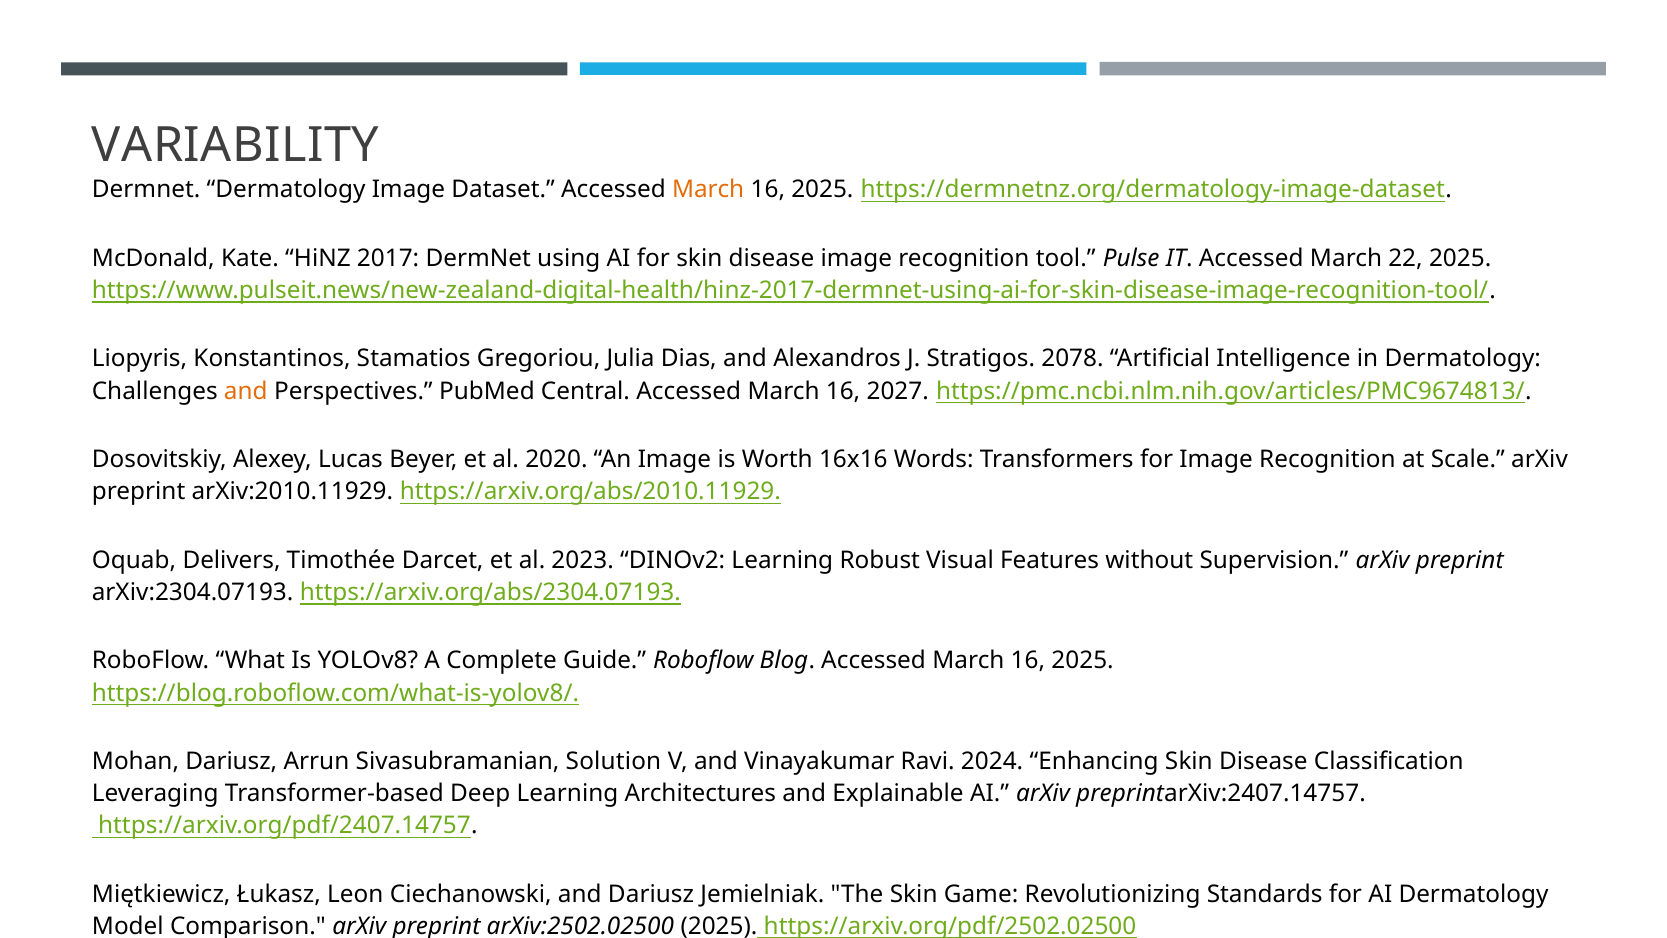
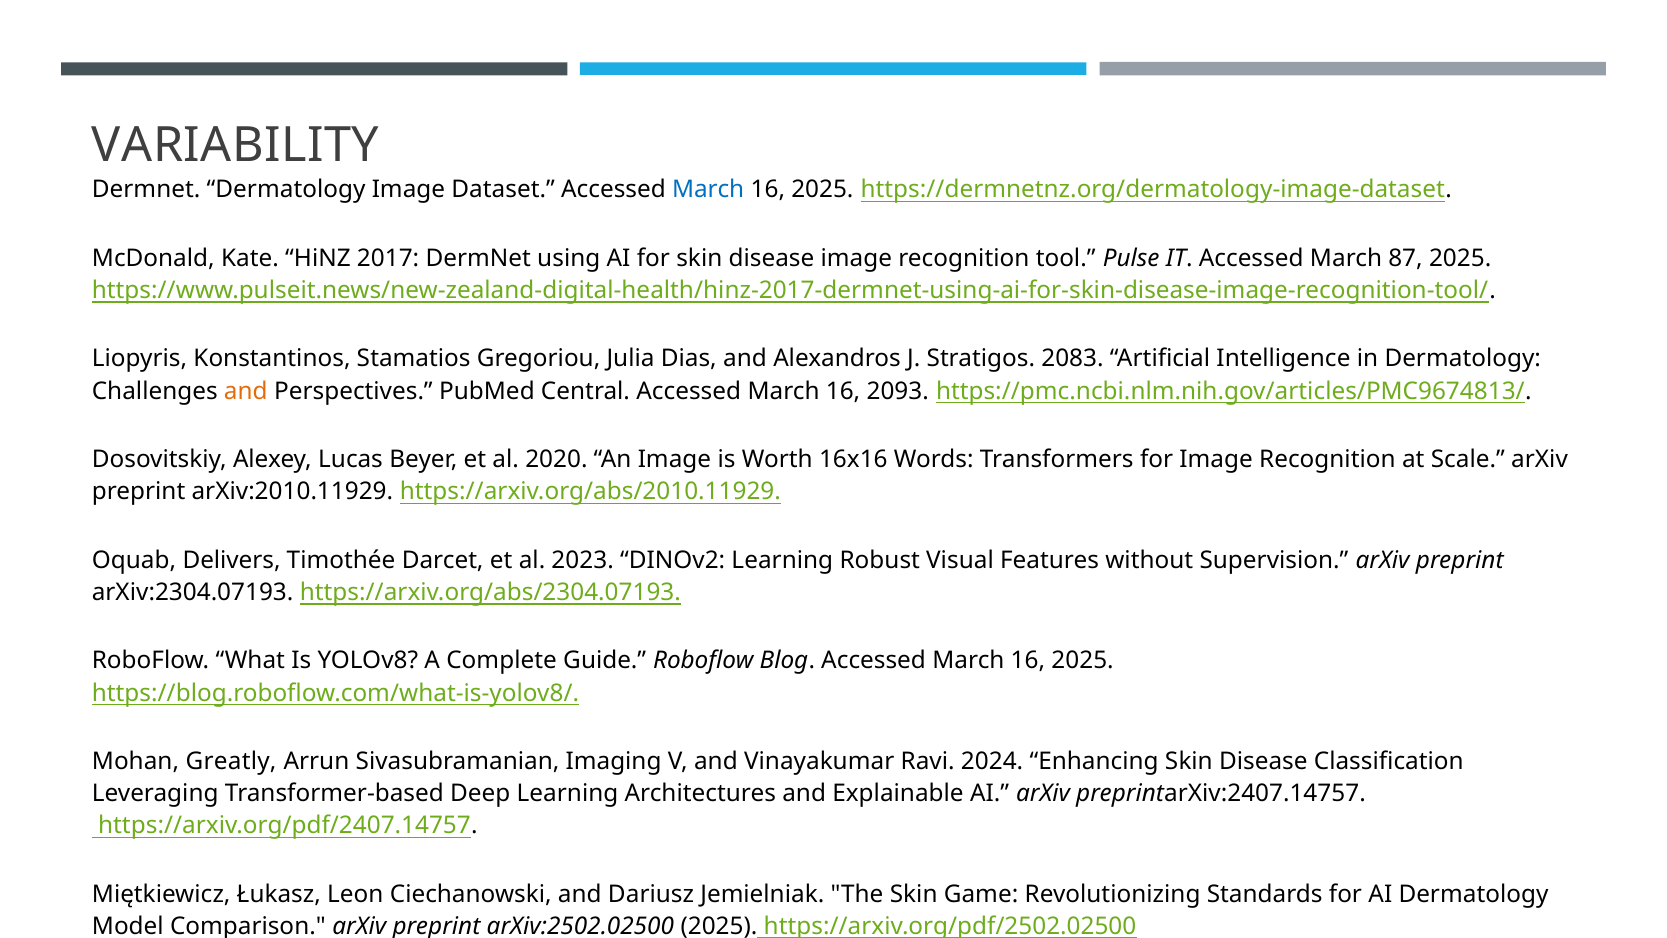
March at (708, 190) colour: orange -> blue
22: 22 -> 87
2078: 2078 -> 2083
2027: 2027 -> 2093
Mohan Dariusz: Dariusz -> Greatly
Solution: Solution -> Imaging
